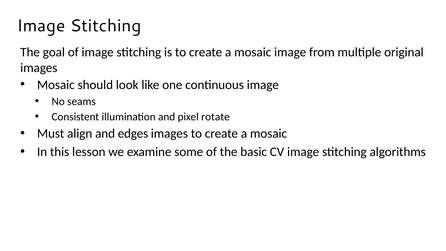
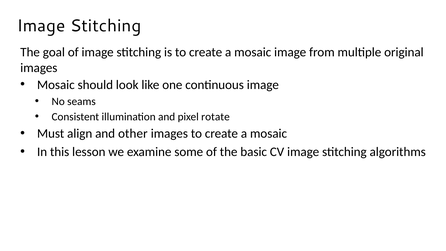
edges: edges -> other
